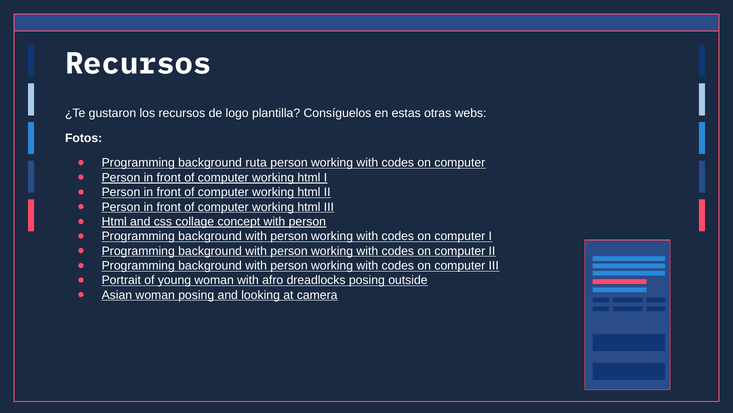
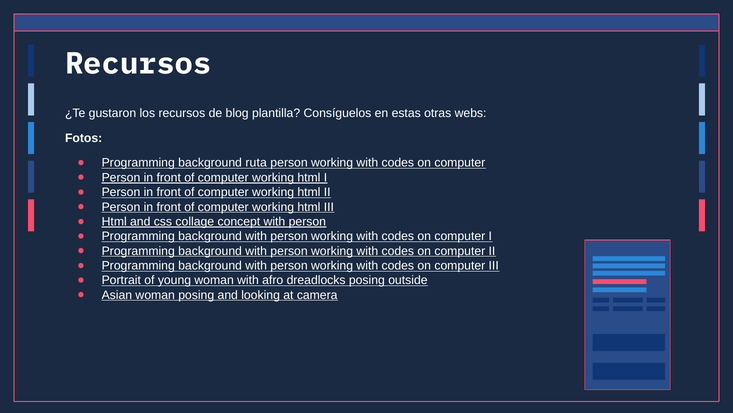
logo: logo -> blog
